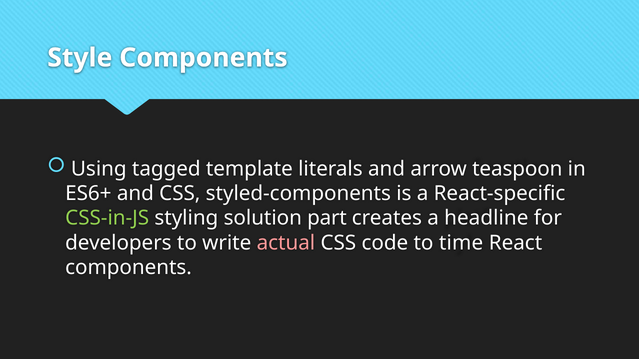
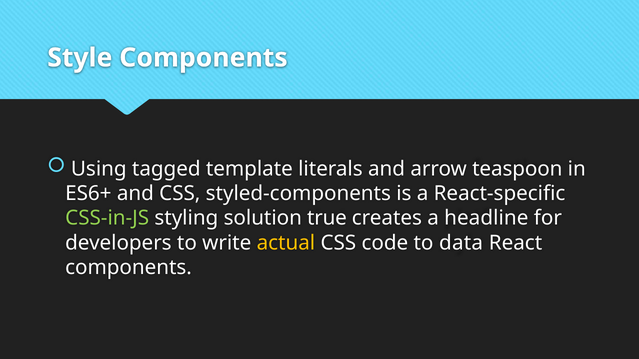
part: part -> true
actual colour: pink -> yellow
time: time -> data
